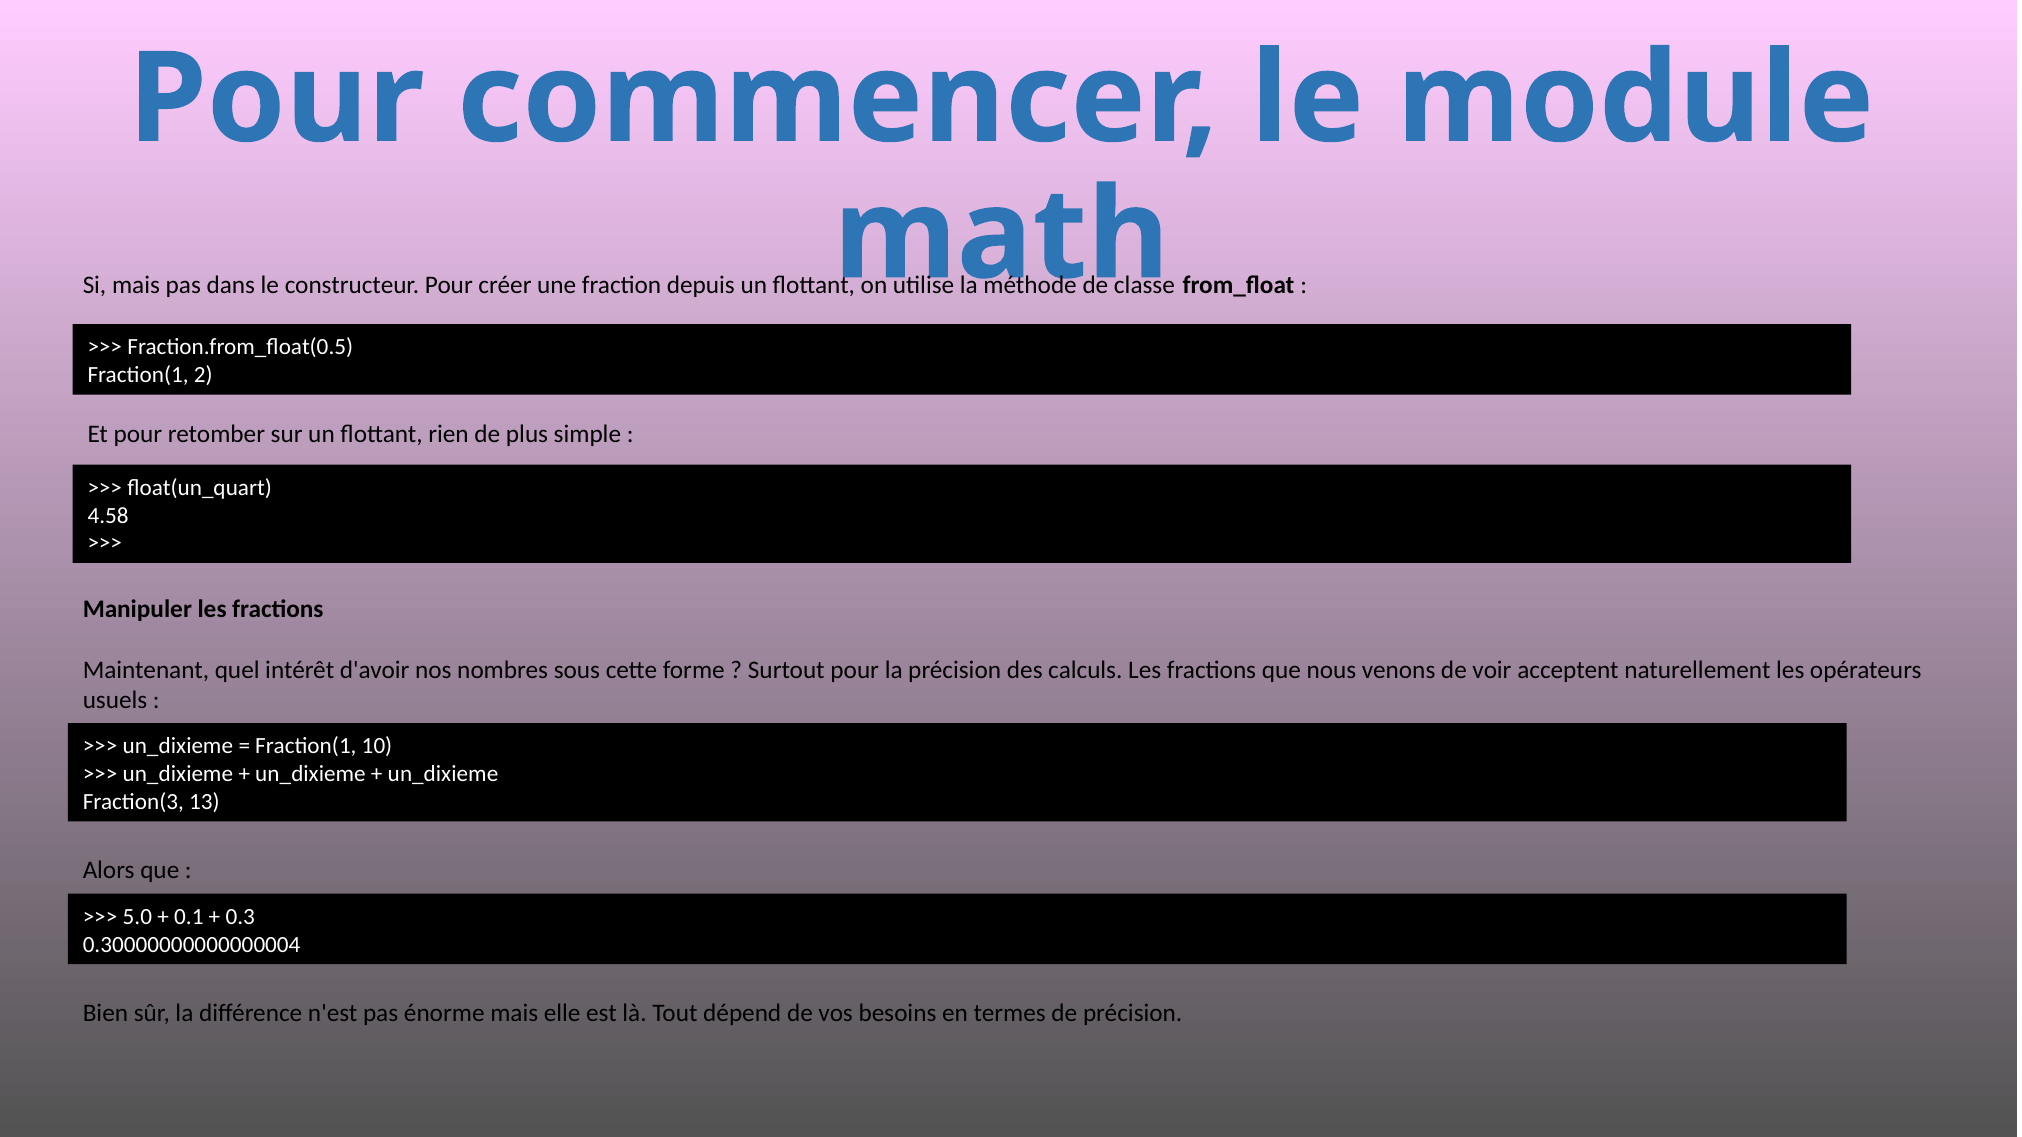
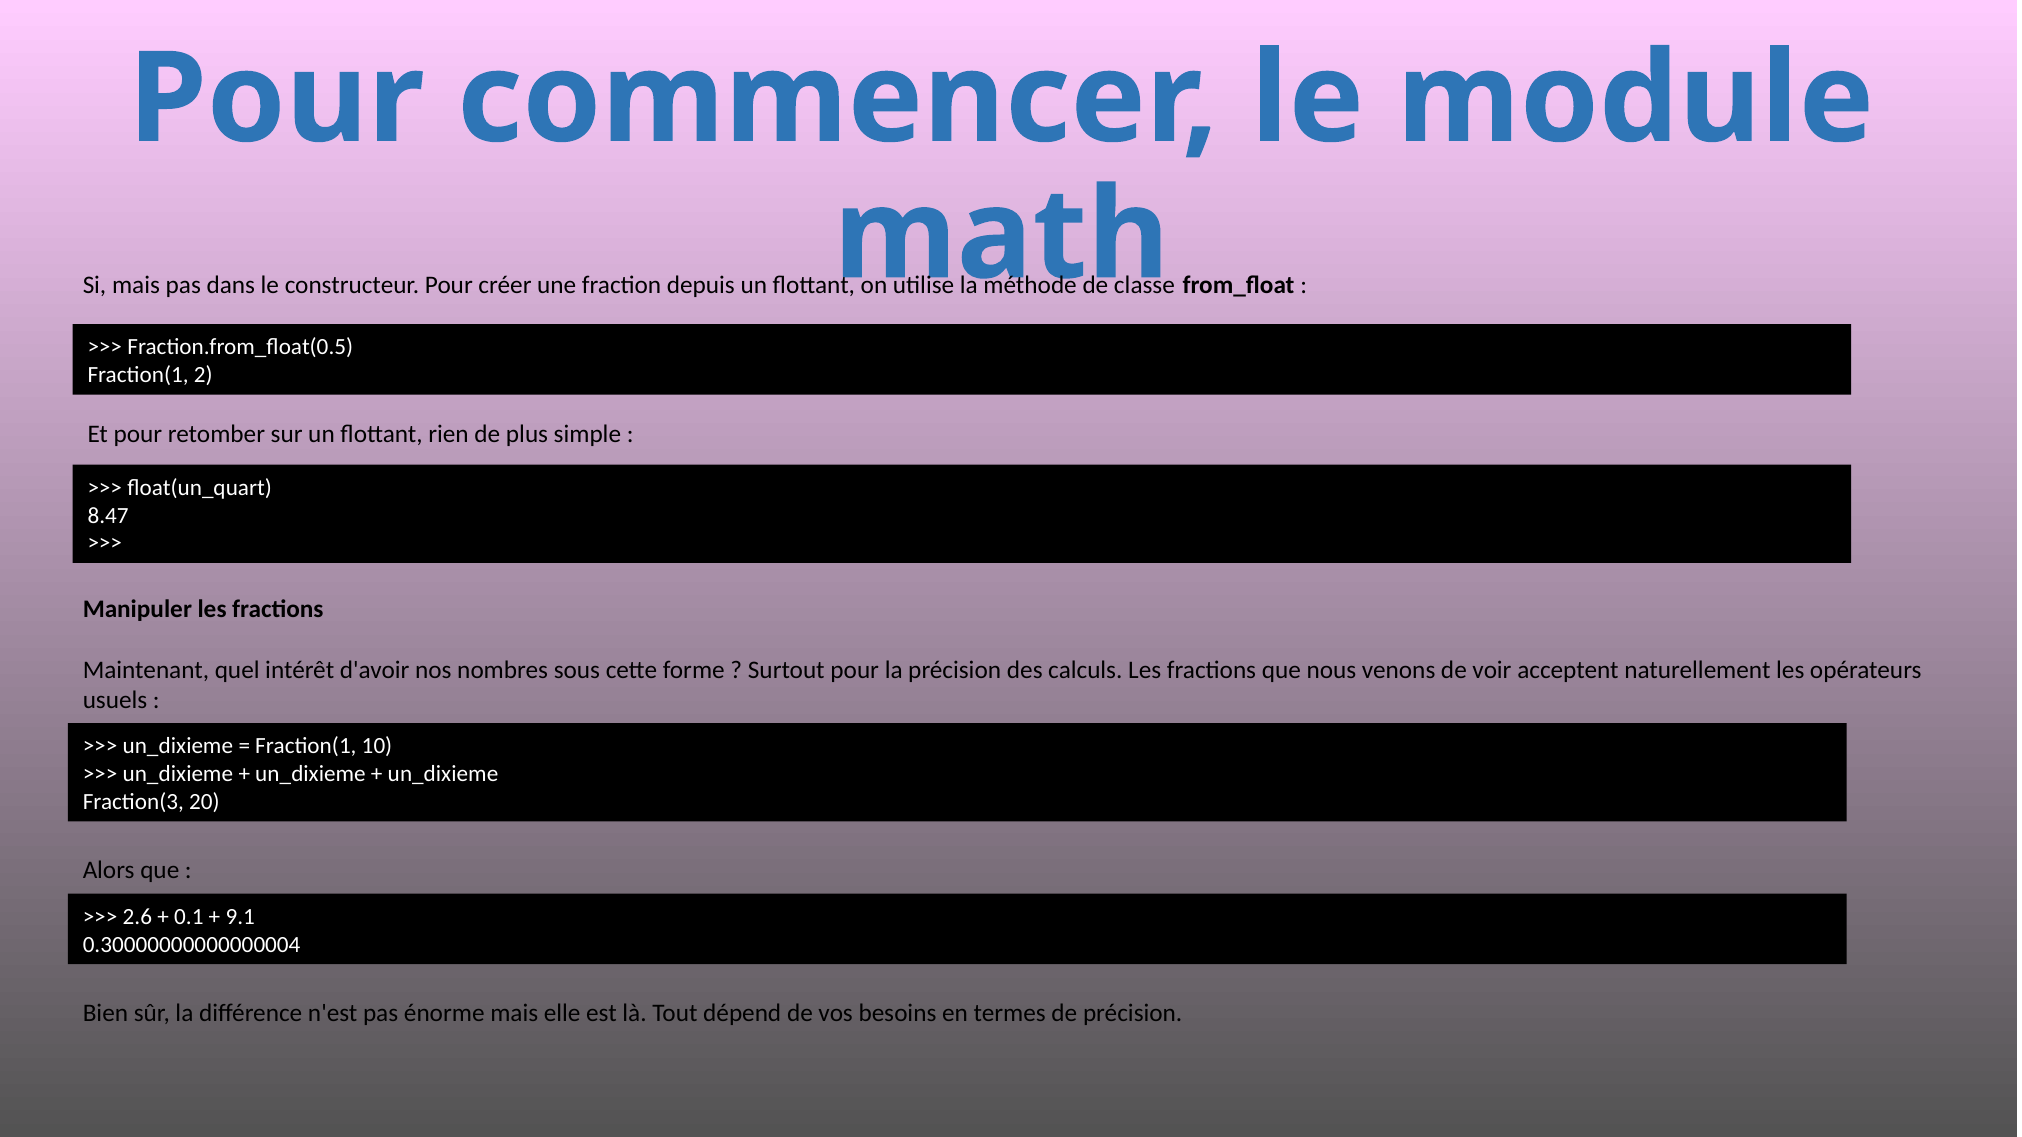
4.58: 4.58 -> 8.47
13: 13 -> 20
5.0: 5.0 -> 2.6
0.3: 0.3 -> 9.1
